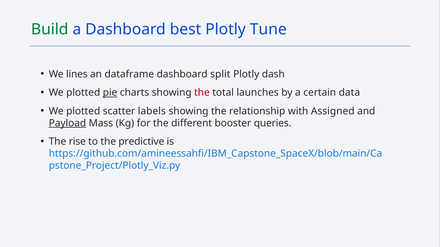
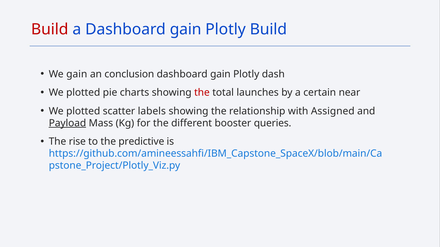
Build at (50, 29) colour: green -> red
a Dashboard best: best -> gain
Plotly Tune: Tune -> Build
We lines: lines -> gain
dataframe: dataframe -> conclusion
split at (220, 74): split -> gain
pie underline: present -> none
data: data -> near
